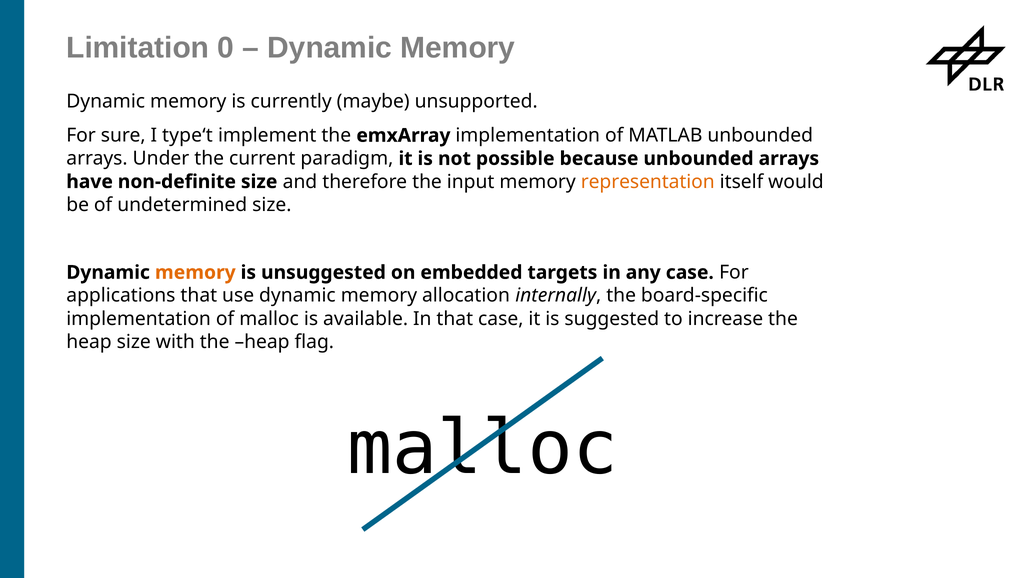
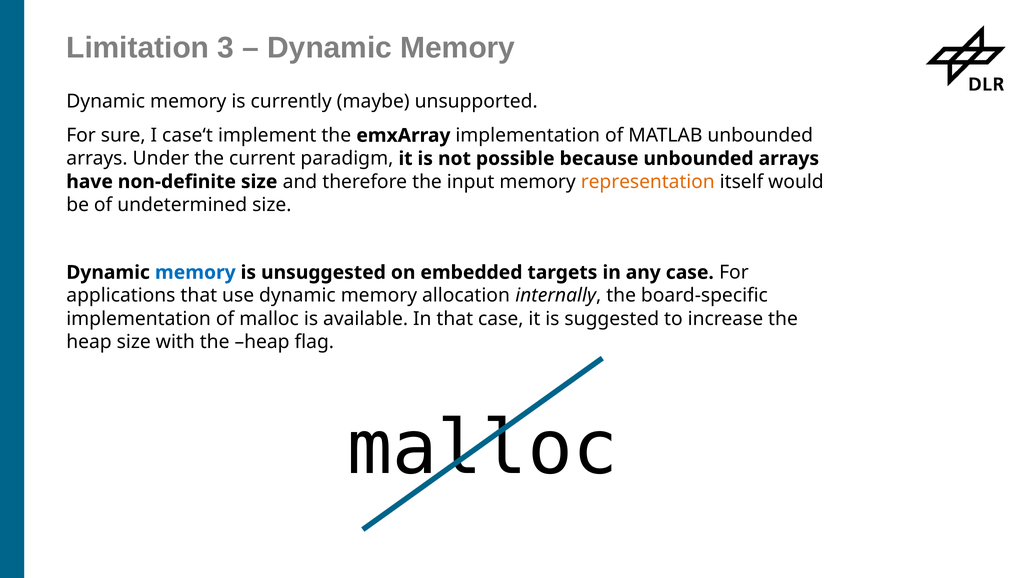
0: 0 -> 3
type‘t: type‘t -> case‘t
memory at (195, 273) colour: orange -> blue
